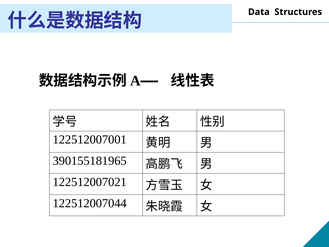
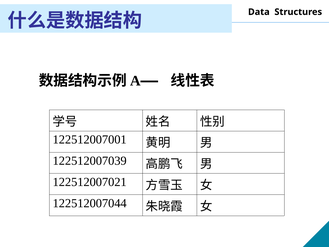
390155181965: 390155181965 -> 122512007039
